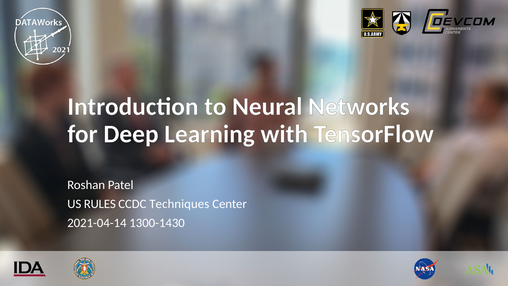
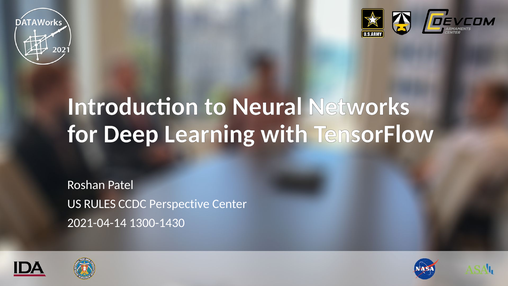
Techniques: Techniques -> Perspective
